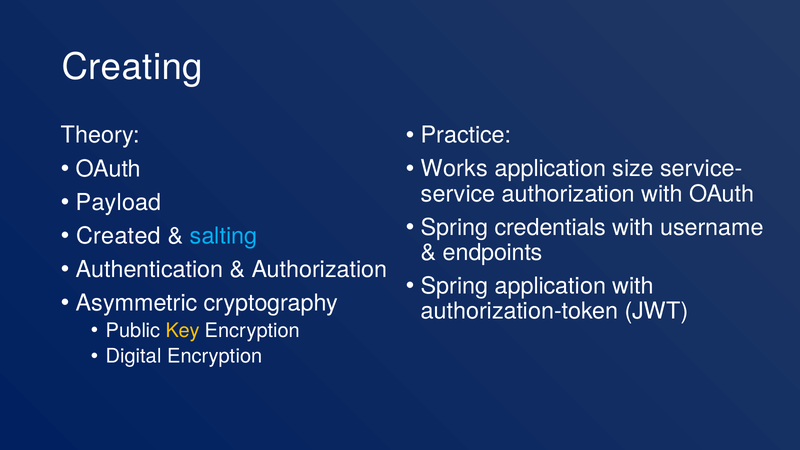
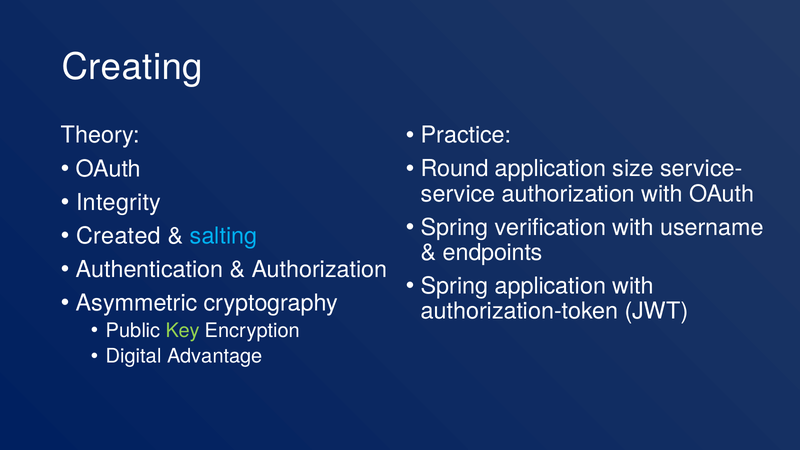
Works: Works -> Round
Payload: Payload -> Integrity
credentials: credentials -> verification
Key colour: yellow -> light green
Digital Encryption: Encryption -> Advantage
